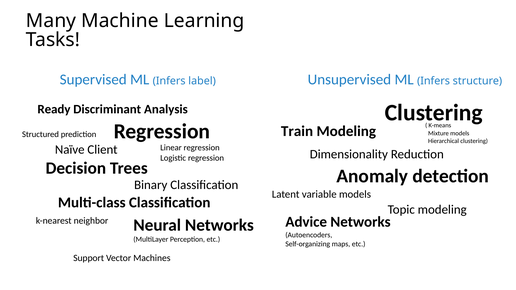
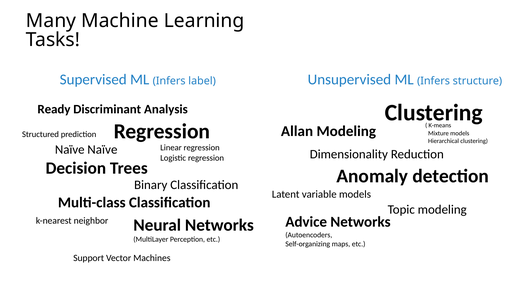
Train: Train -> Allan
Naïve Client: Client -> Naïve
